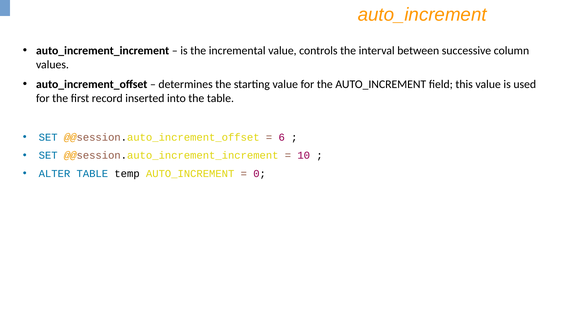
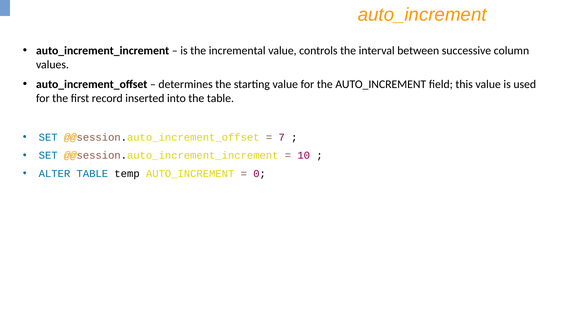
6: 6 -> 7
